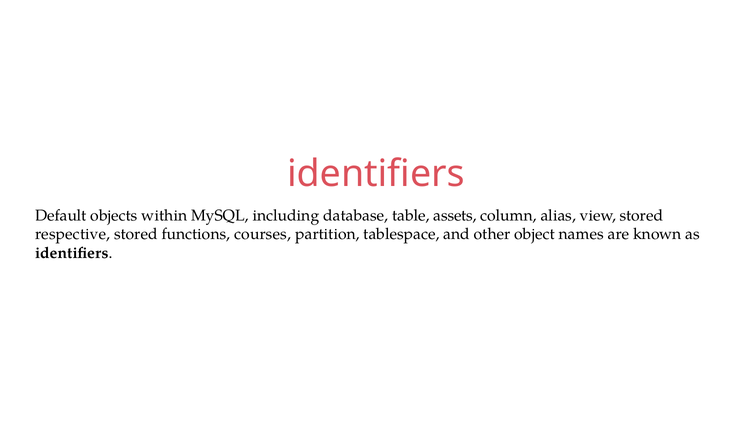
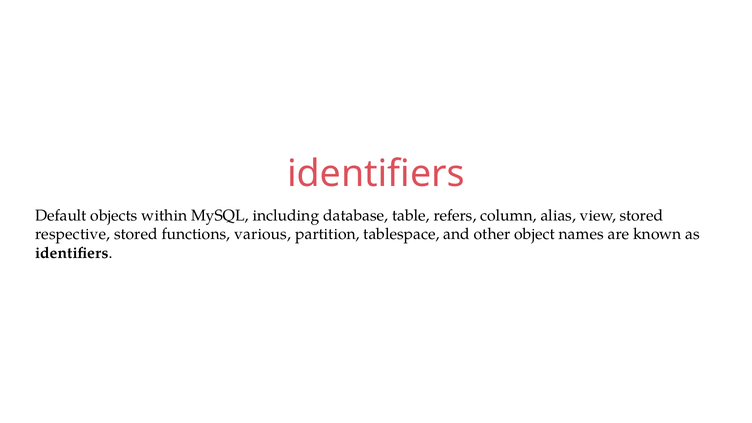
assets: assets -> refers
courses: courses -> various
